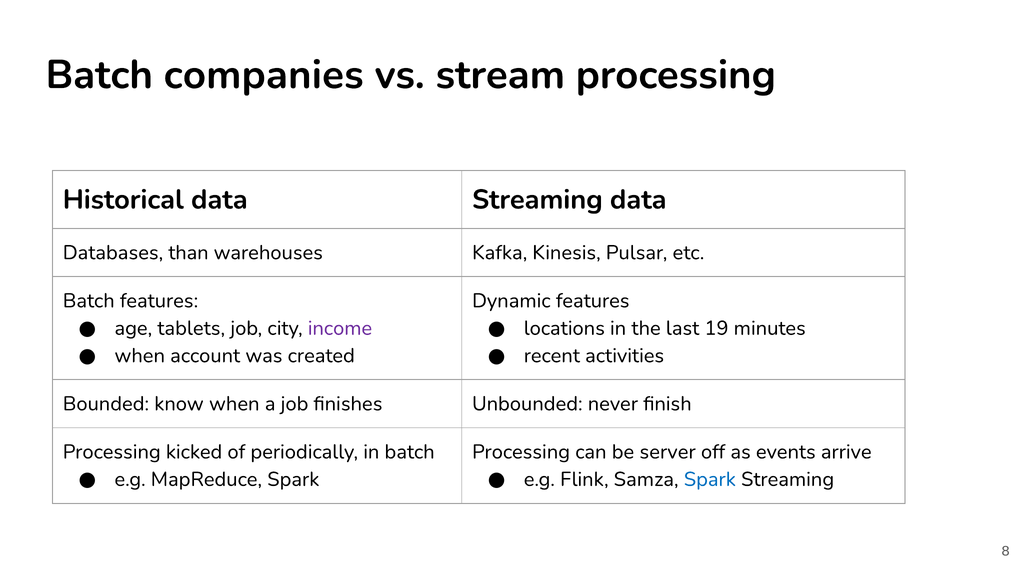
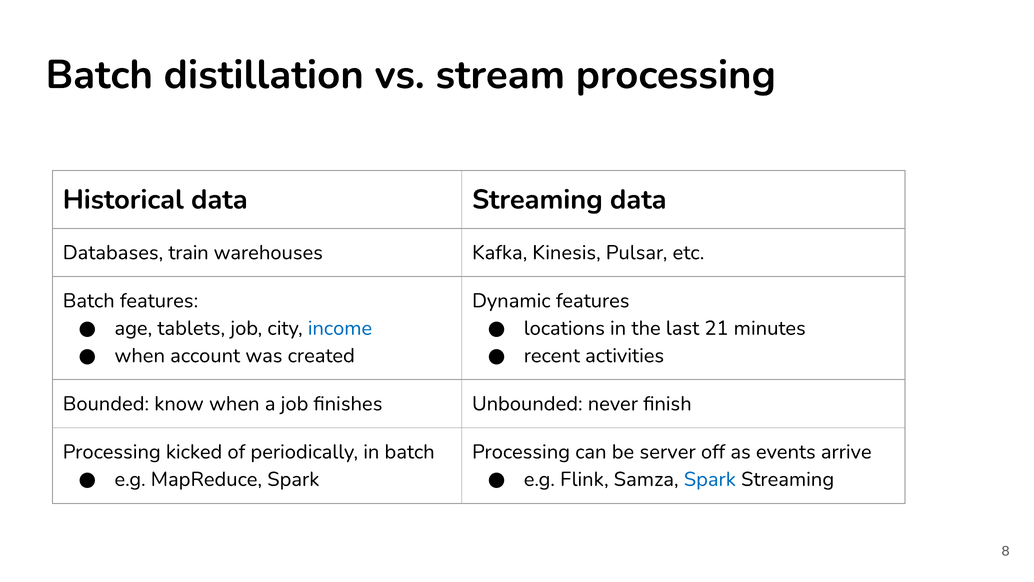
companies: companies -> distillation
than: than -> train
income colour: purple -> blue
19: 19 -> 21
